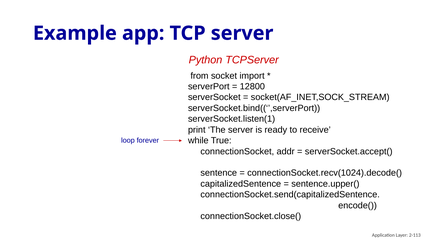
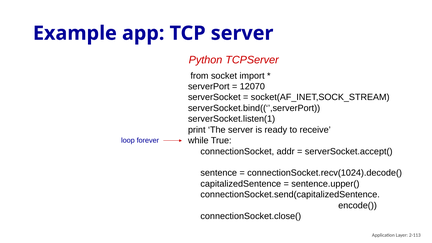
12800: 12800 -> 12070
